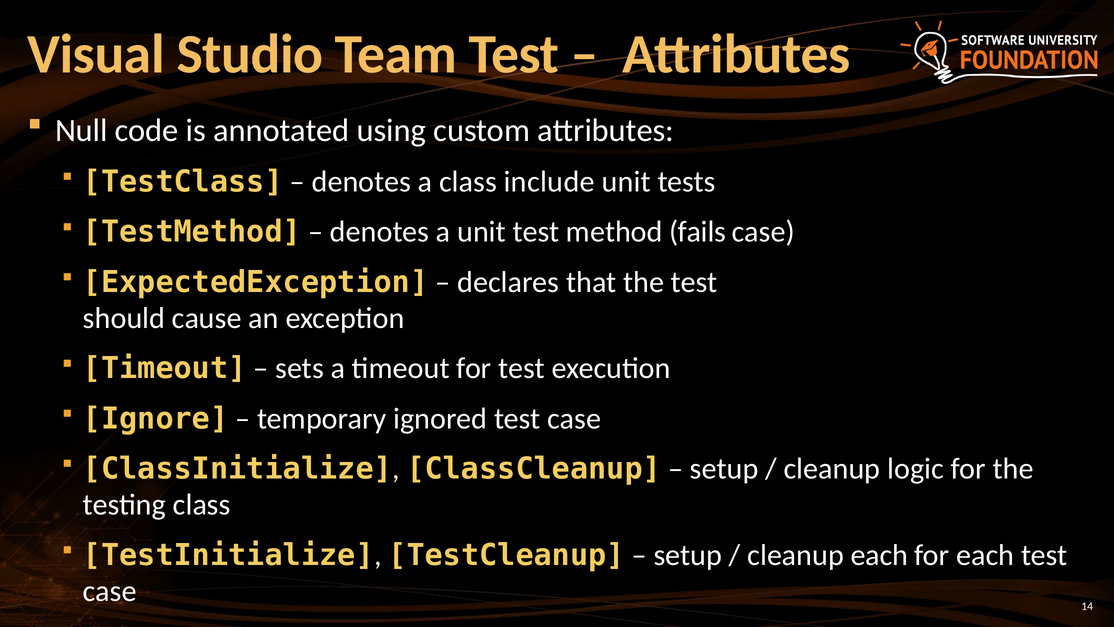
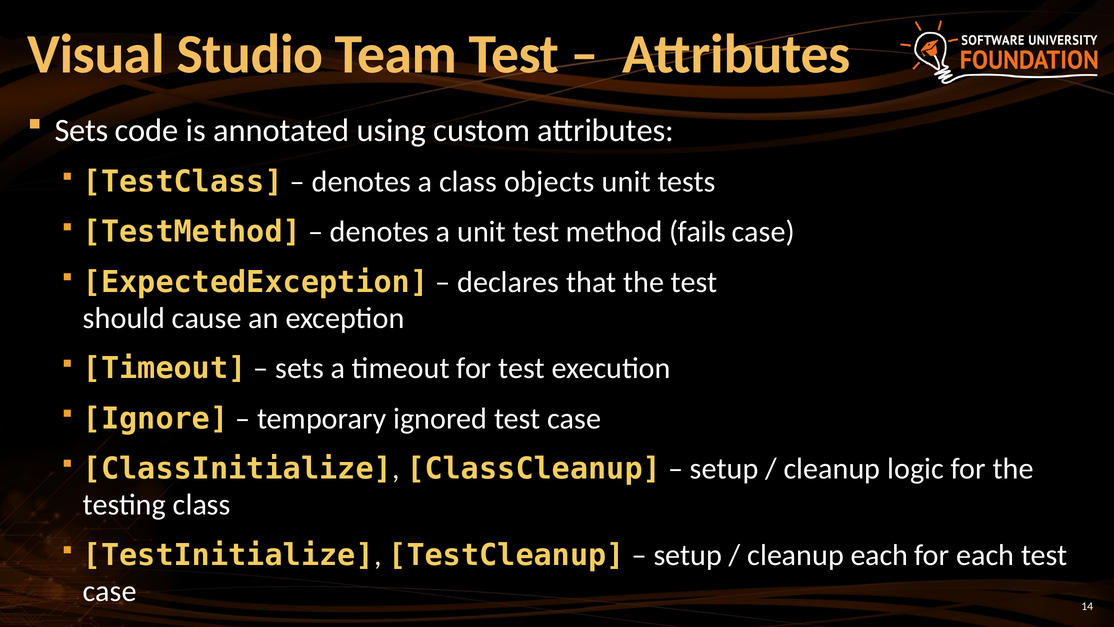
Null at (81, 130): Null -> Sets
include: include -> objects
